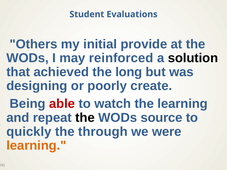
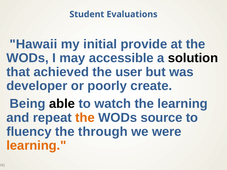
Others: Others -> Hawaii
reinforced: reinforced -> accessible
long: long -> user
designing: designing -> developer
able colour: red -> black
the at (85, 118) colour: black -> orange
quickly: quickly -> fluency
